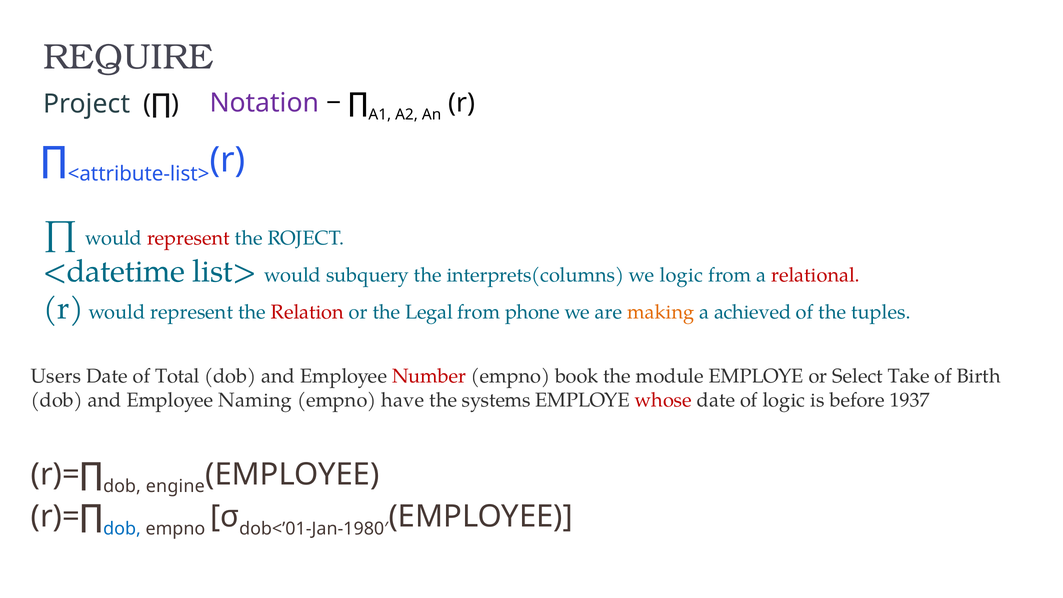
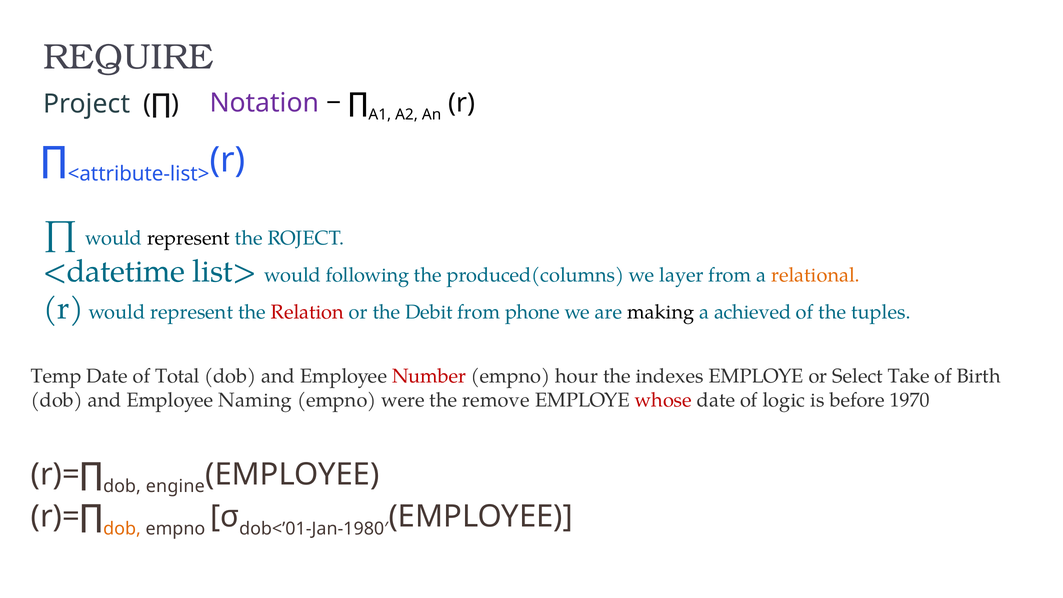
represent at (189, 238) colour: red -> black
subquery: subquery -> following
interprets(columns: interprets(columns -> produced(columns
we logic: logic -> layer
relational colour: red -> orange
Legal: Legal -> Debit
making colour: orange -> black
Users: Users -> Temp
book: book -> hour
module: module -> indexes
have: have -> were
systems: systems -> remove
1937: 1937 -> 1970
dob at (122, 529) colour: blue -> orange
